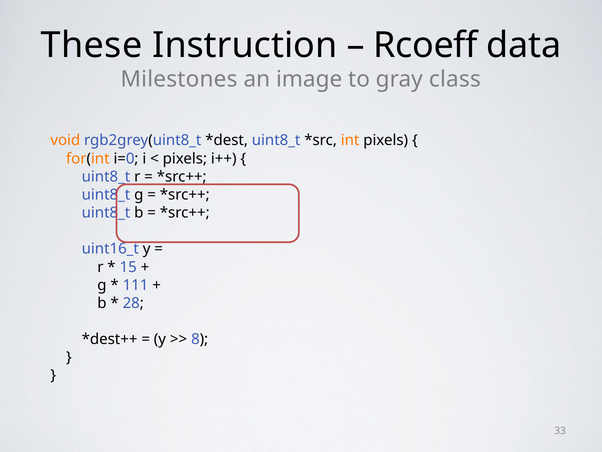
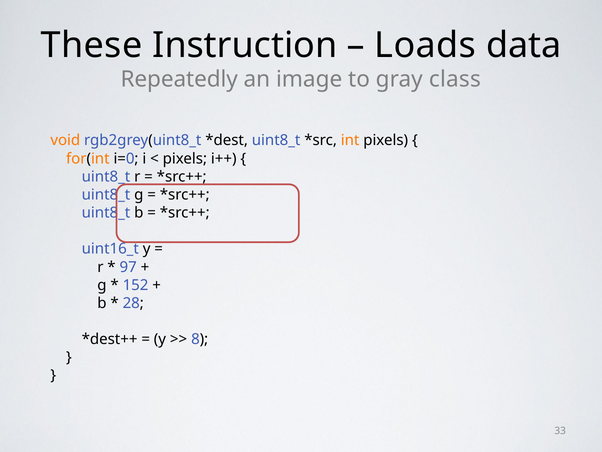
Rcoeff: Rcoeff -> Loads
Milestones: Milestones -> Repeatedly
15: 15 -> 97
111: 111 -> 152
